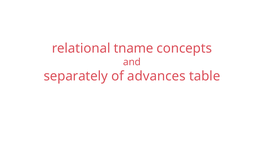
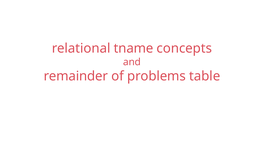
separately: separately -> remainder
advances: advances -> problems
